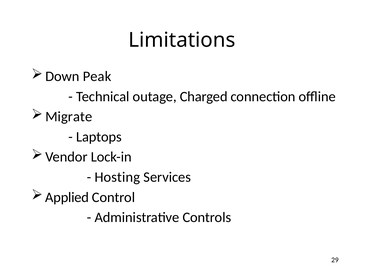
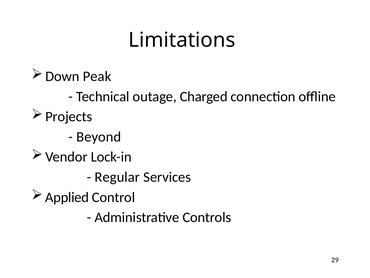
Migrate: Migrate -> Projects
Laptops: Laptops -> Beyond
Hosting: Hosting -> Regular
